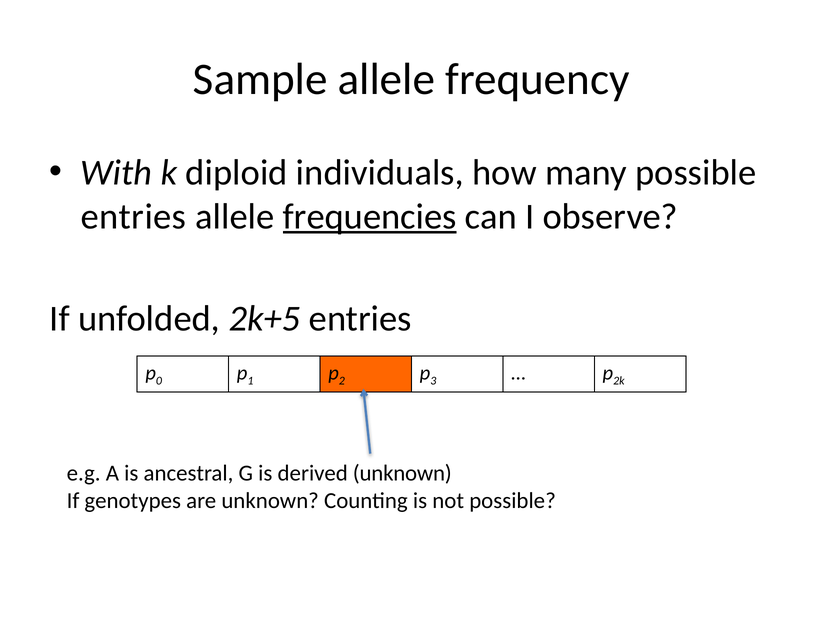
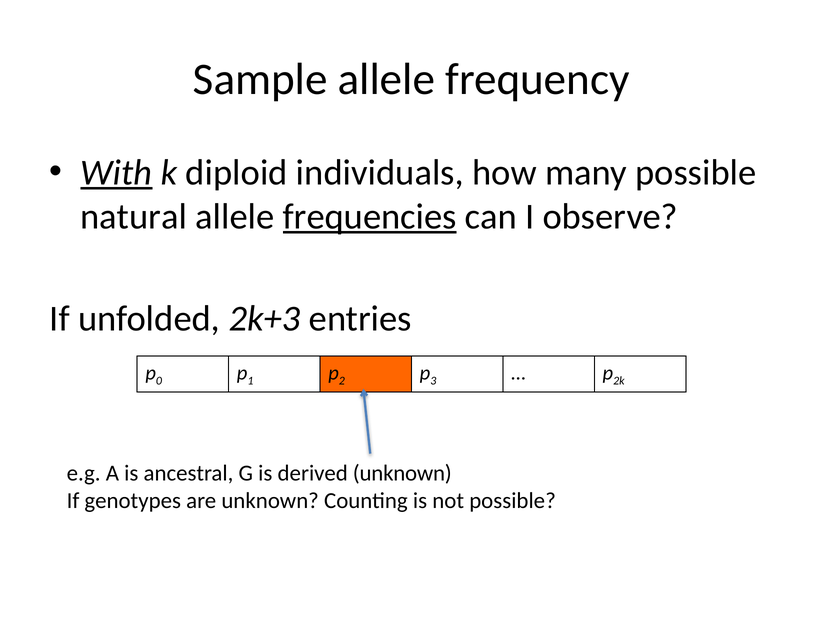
With underline: none -> present
entries at (133, 217): entries -> natural
2k+5: 2k+5 -> 2k+3
